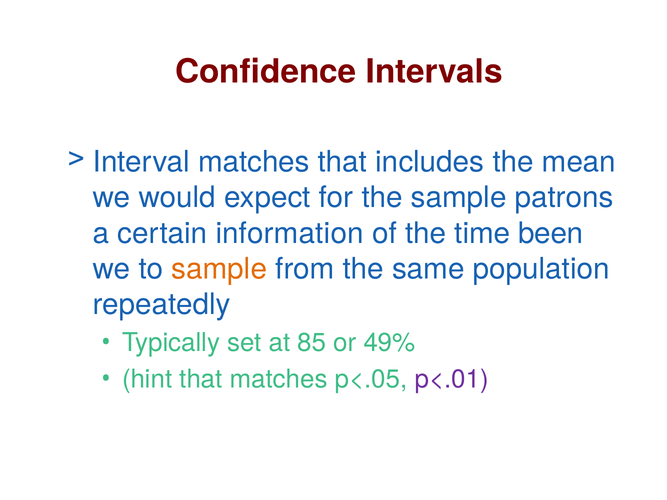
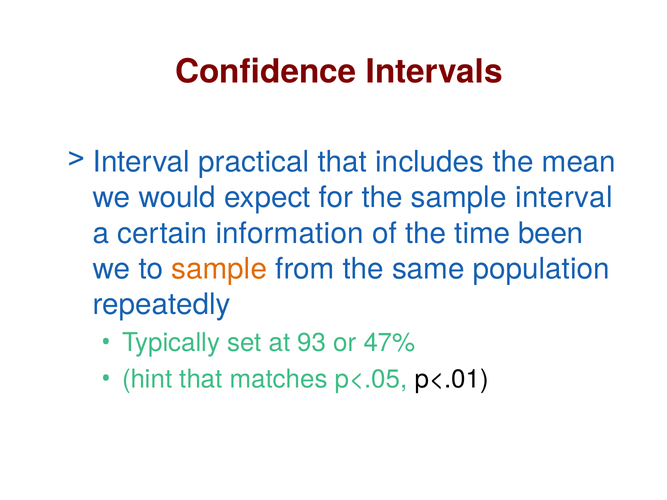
Interval matches: matches -> practical
sample patrons: patrons -> interval
85: 85 -> 93
49%: 49% -> 47%
p<.01 colour: purple -> black
